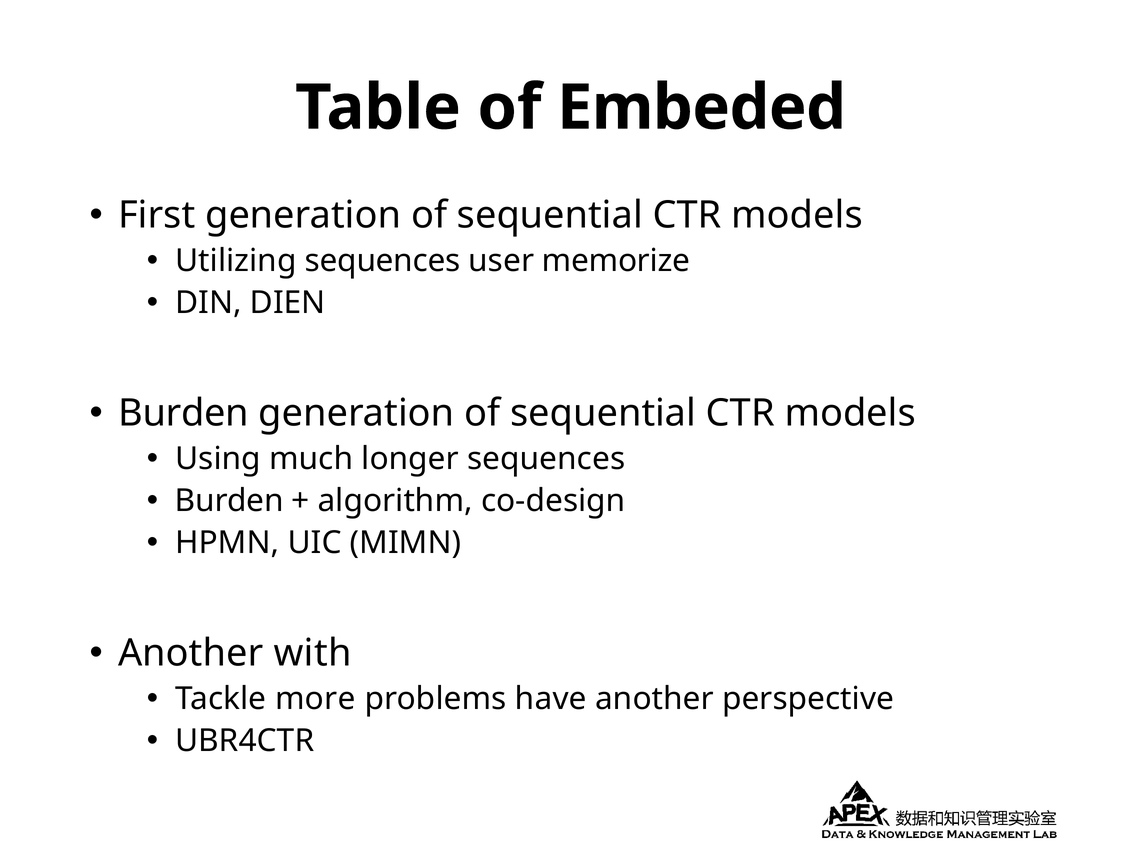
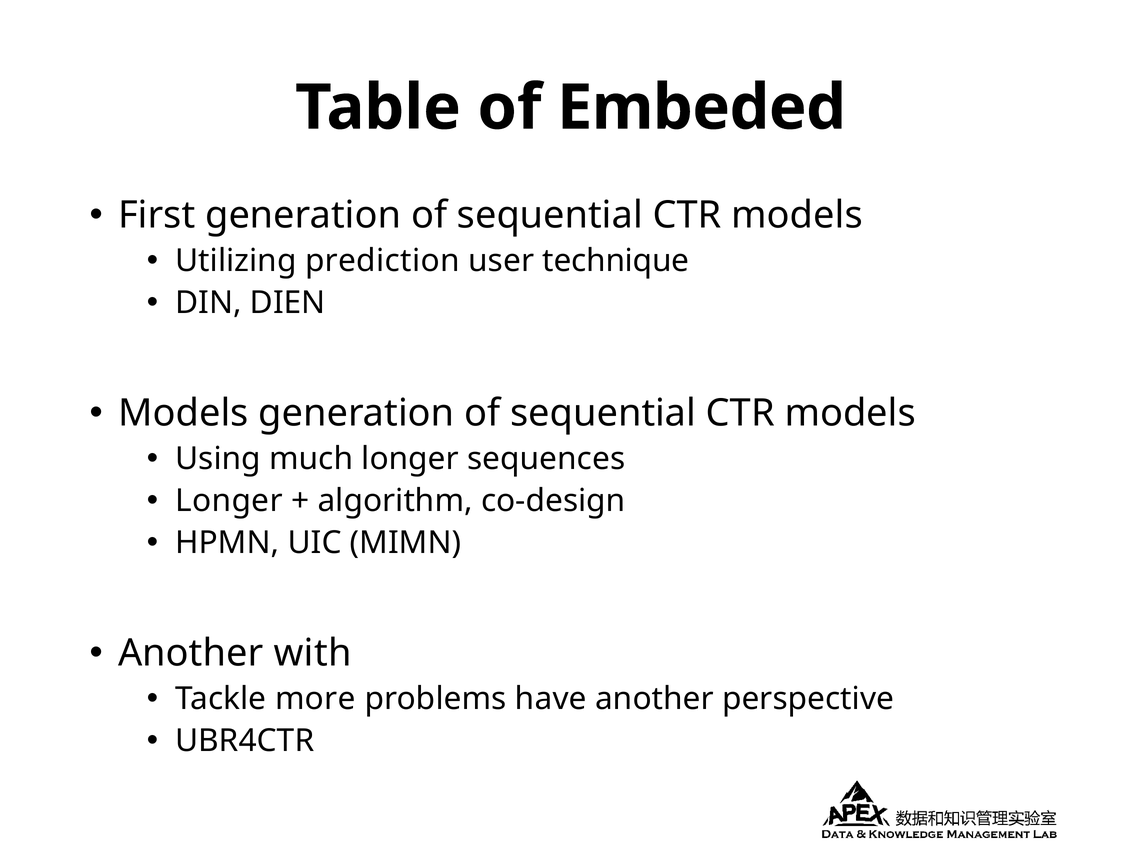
Utilizing sequences: sequences -> prediction
memorize: memorize -> technique
Burden at (184, 413): Burden -> Models
Burden at (229, 501): Burden -> Longer
